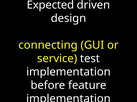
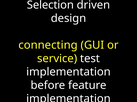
Expected: Expected -> Selection
